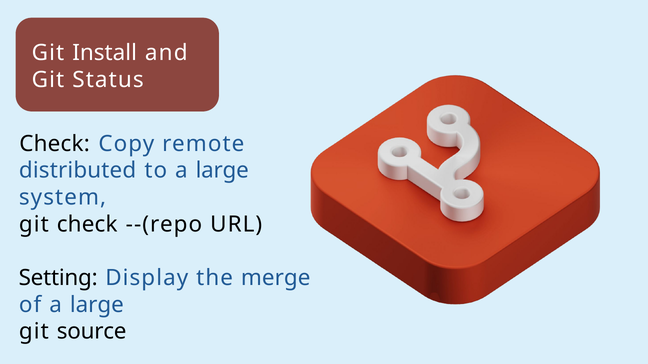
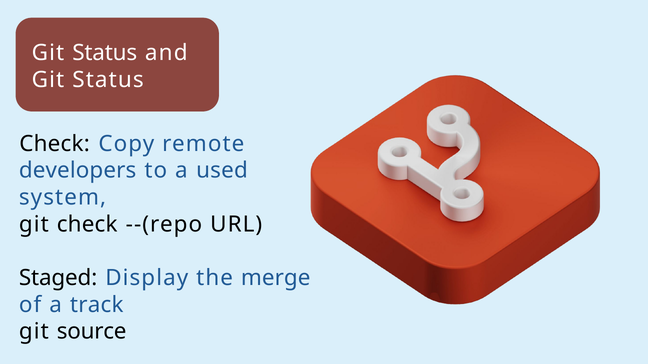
Install at (105, 53): Install -> Status
distributed: distributed -> developers
to a large: large -> used
Setting: Setting -> Staged
of a large: large -> track
